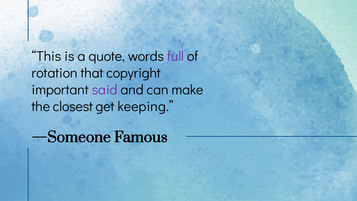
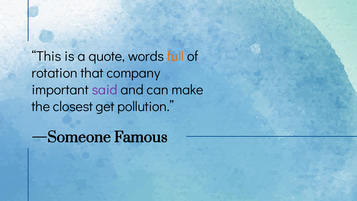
full colour: purple -> orange
copyright: copyright -> company
keeping: keeping -> pollution
